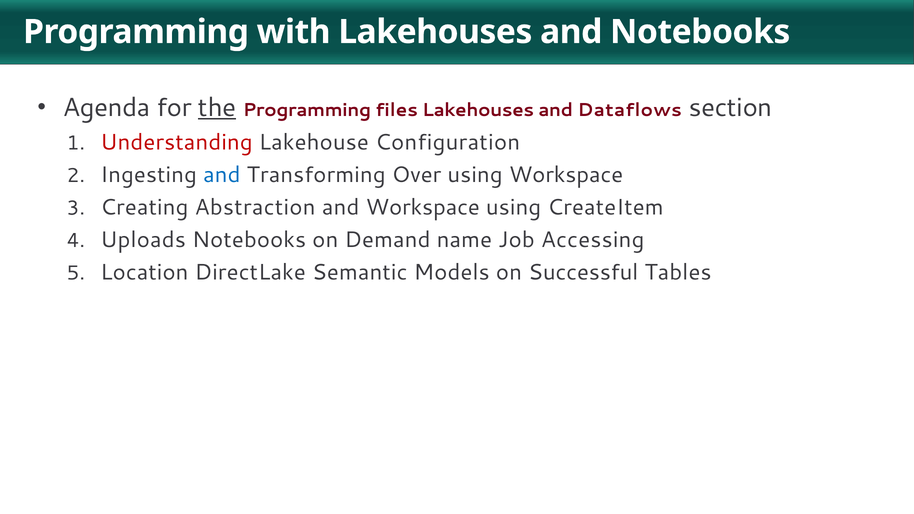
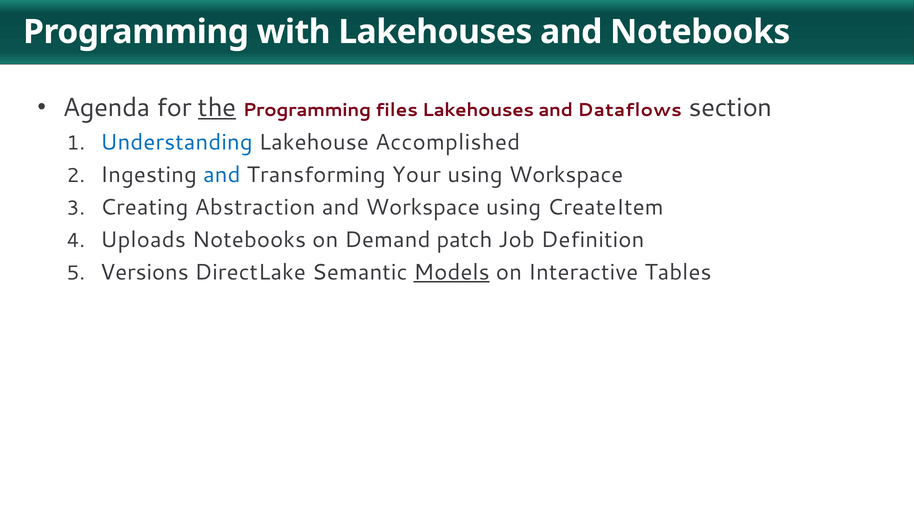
Understanding colour: red -> blue
Configuration: Configuration -> Accomplished
Over: Over -> Your
name: name -> patch
Accessing: Accessing -> Definition
Location: Location -> Versions
Models underline: none -> present
Successful: Successful -> Interactive
